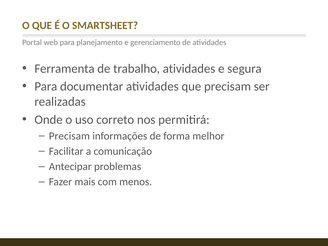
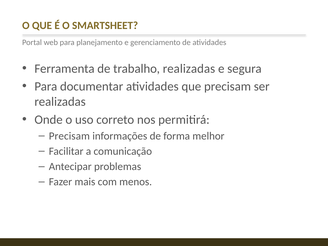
trabalho atividades: atividades -> realizadas
